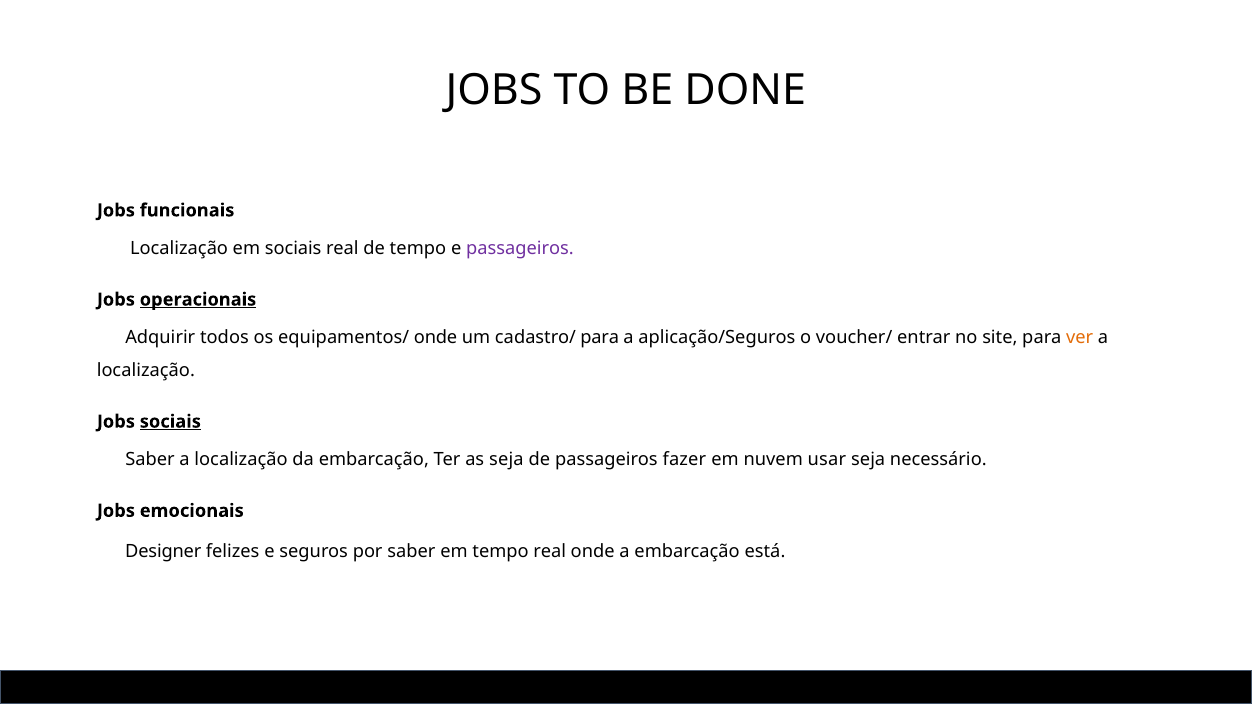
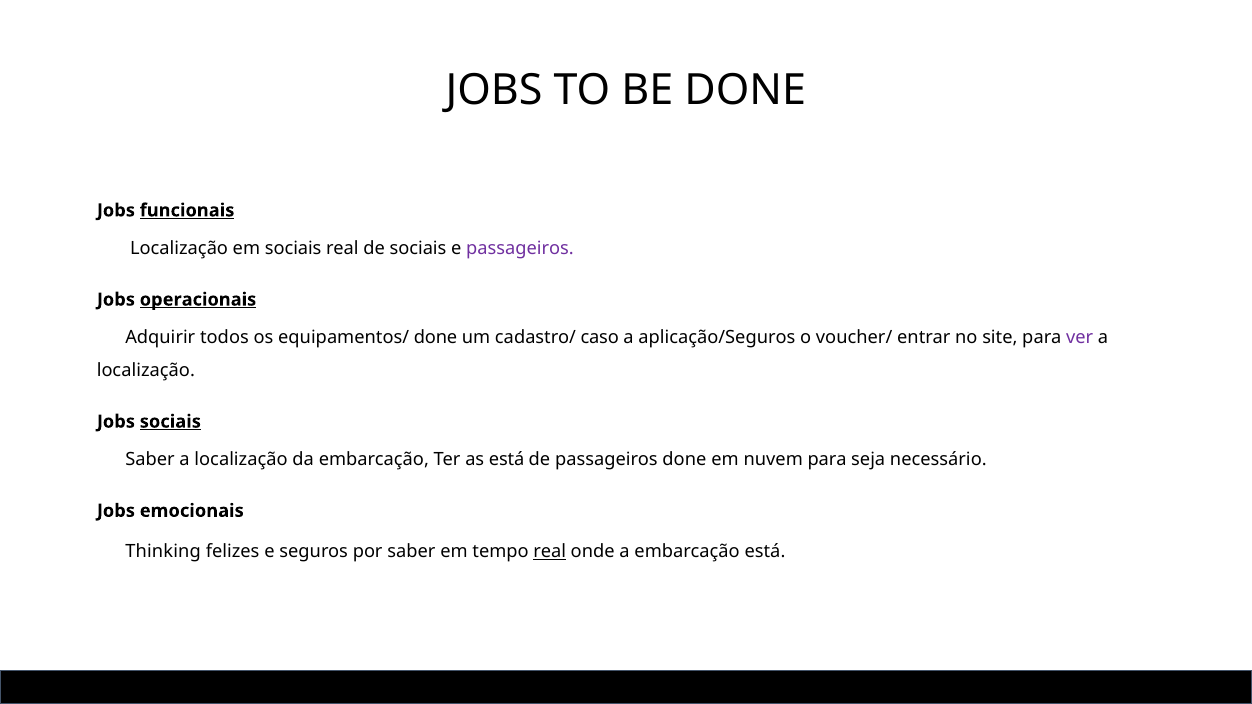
funcionais underline: none -> present
de tempo: tempo -> sociais
equipamentos/ onde: onde -> done
cadastro/ para: para -> caso
ver colour: orange -> purple
as seja: seja -> está
passageiros fazer: fazer -> done
nuvem usar: usar -> para
Designer: Designer -> Thinking
real at (550, 552) underline: none -> present
